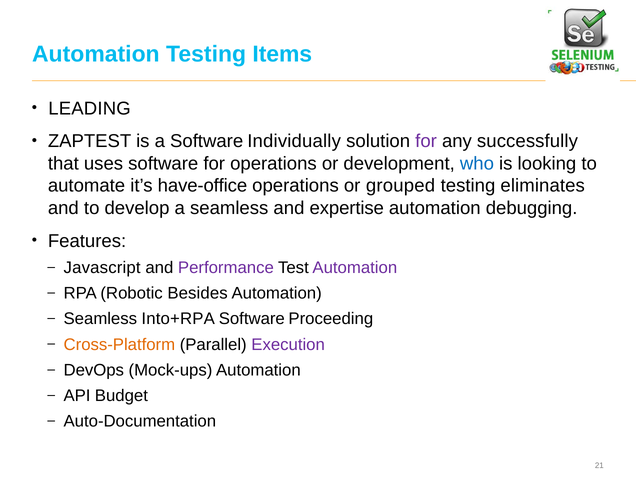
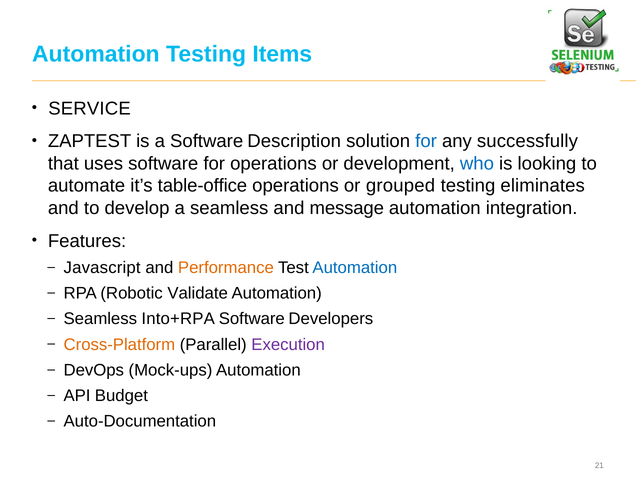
LEADING: LEADING -> SERVICE
Individually: Individually -> Description
for at (426, 141) colour: purple -> blue
have-office: have-office -> table-office
expertise: expertise -> message
debugging: debugging -> integration
Performance colour: purple -> orange
Automation at (355, 268) colour: purple -> blue
Besides: Besides -> Validate
Proceeding: Proceeding -> Developers
